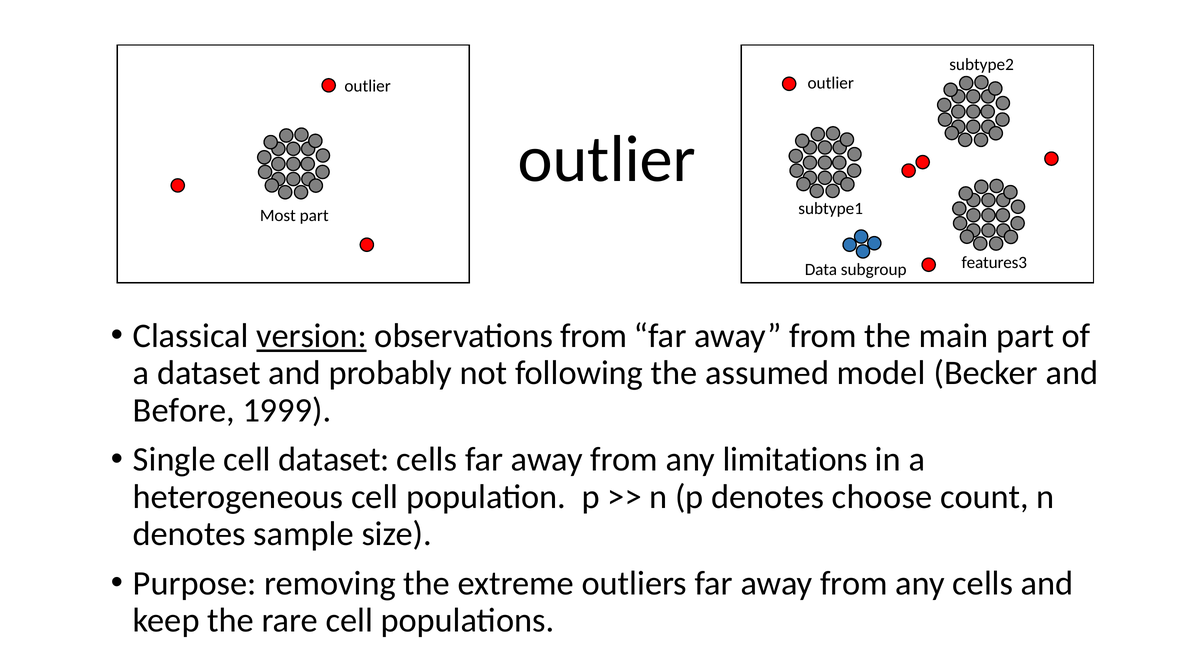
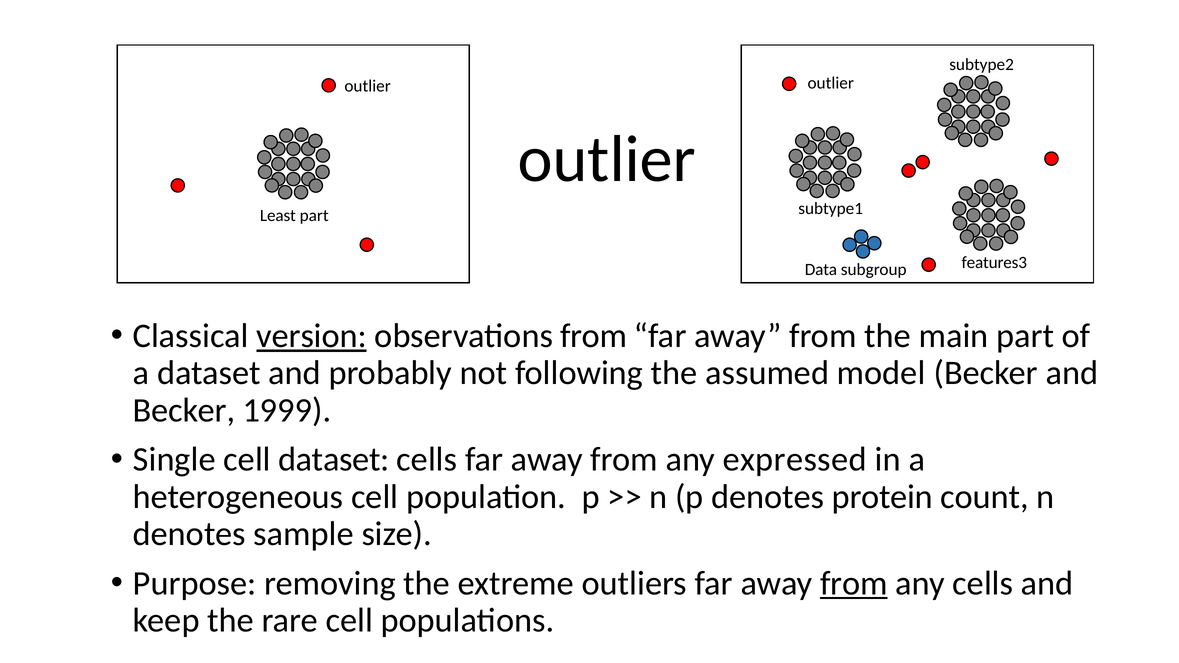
Most: Most -> Least
Before at (184, 410): Before -> Becker
limitations: limitations -> expressed
choose: choose -> protein
from at (854, 583) underline: none -> present
